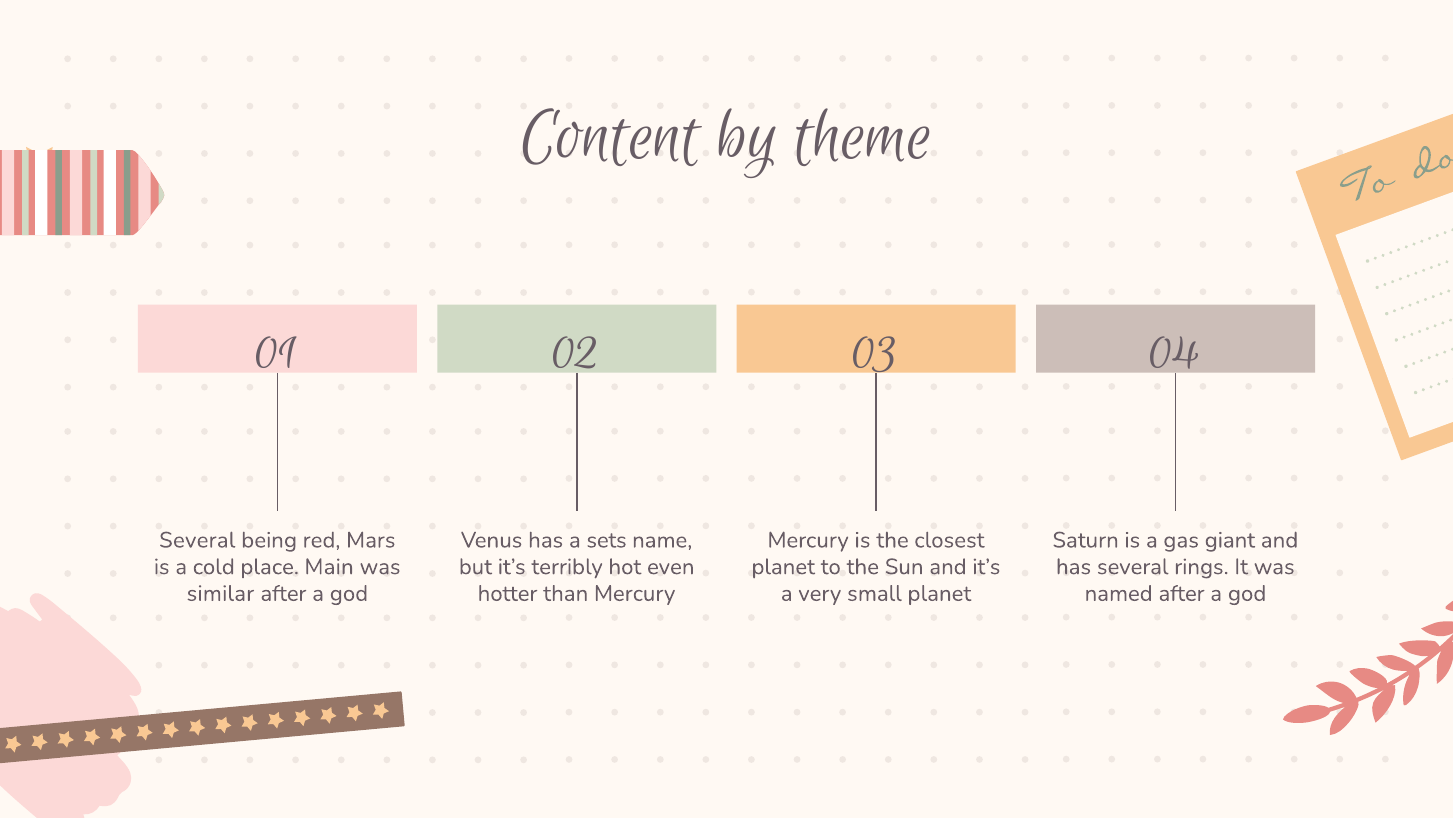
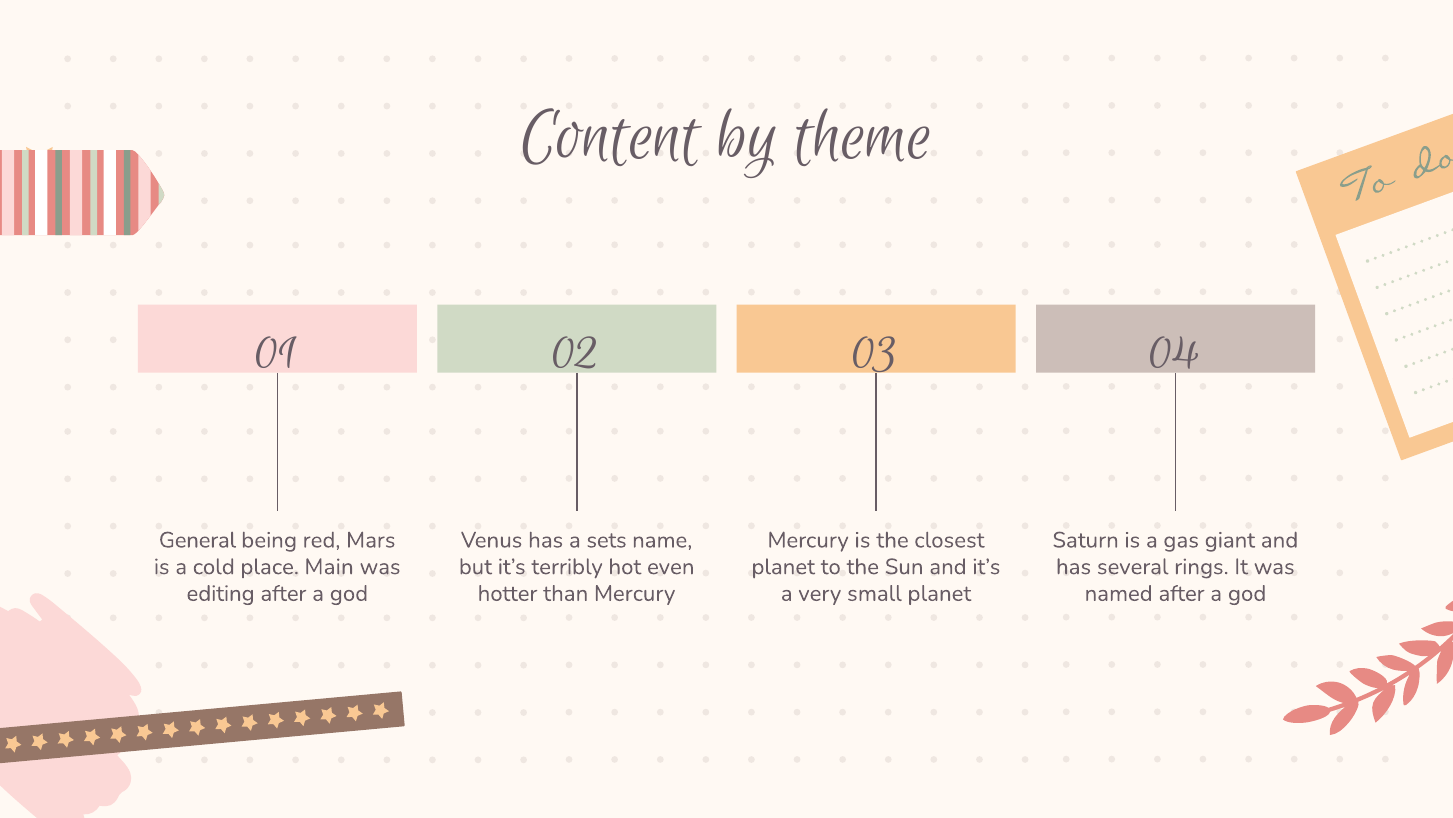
Several at (197, 540): Several -> General
similar: similar -> editing
